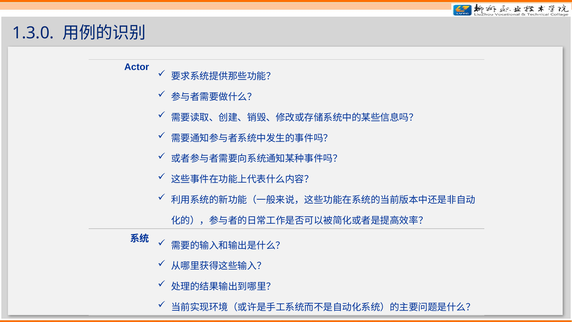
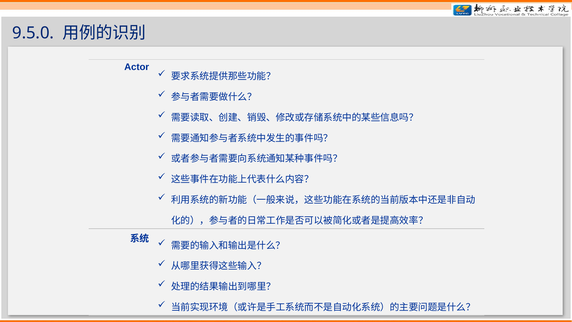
1.3.0: 1.3.0 -> 9.5.0
